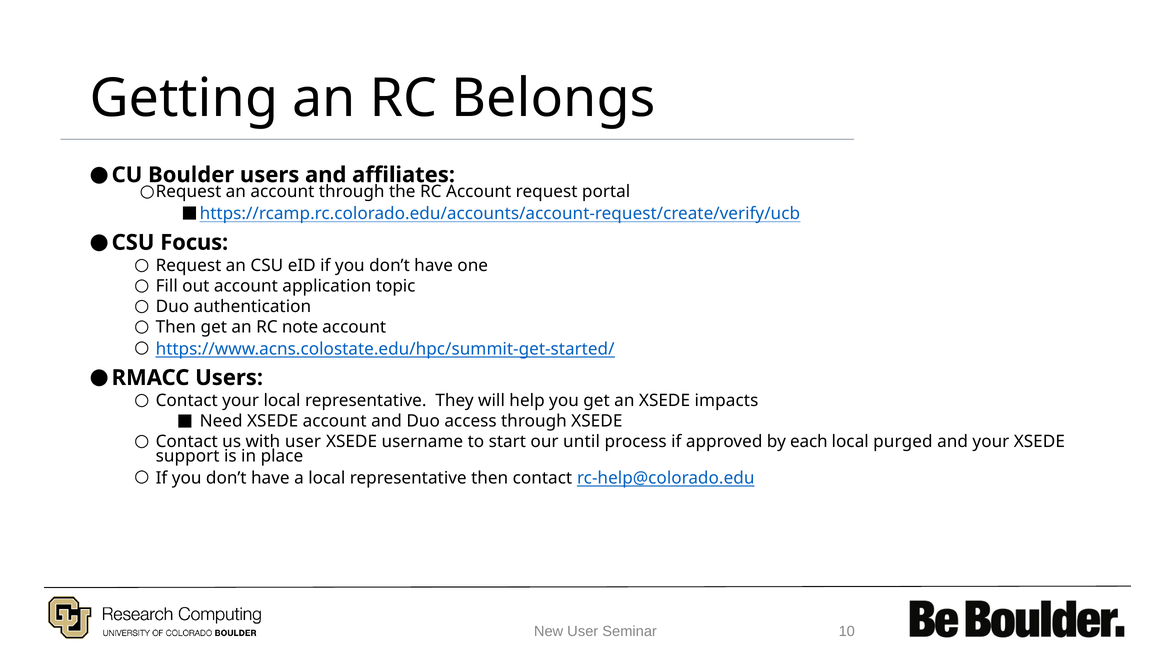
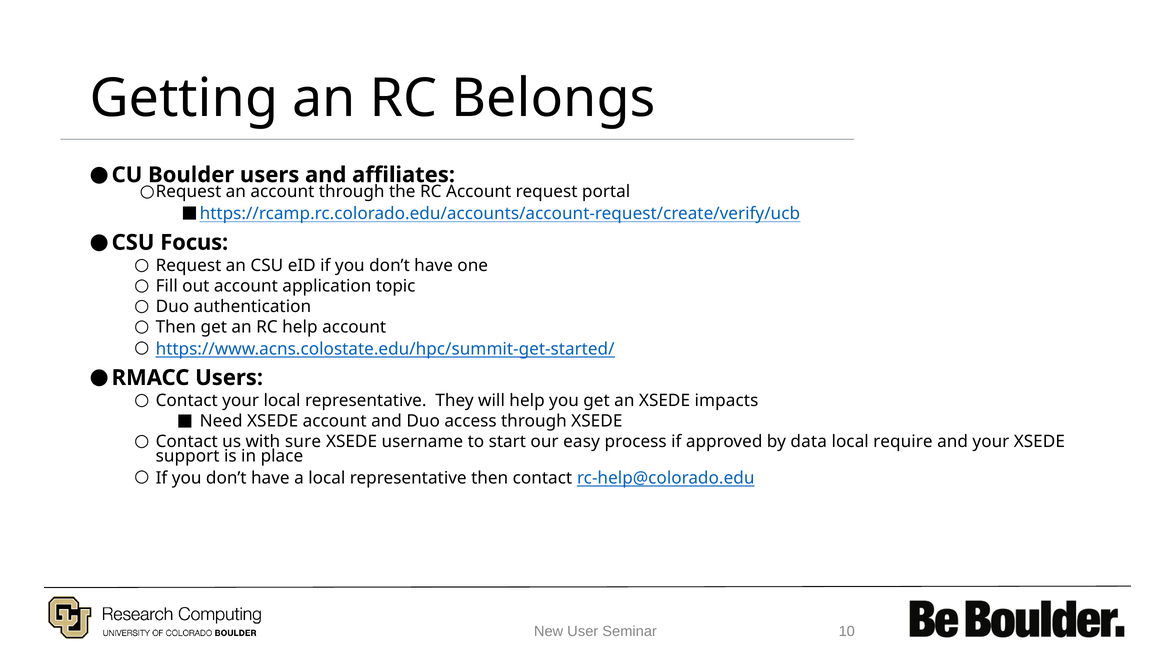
RC note: note -> help
with user: user -> sure
until: until -> easy
each: each -> data
purged: purged -> require
